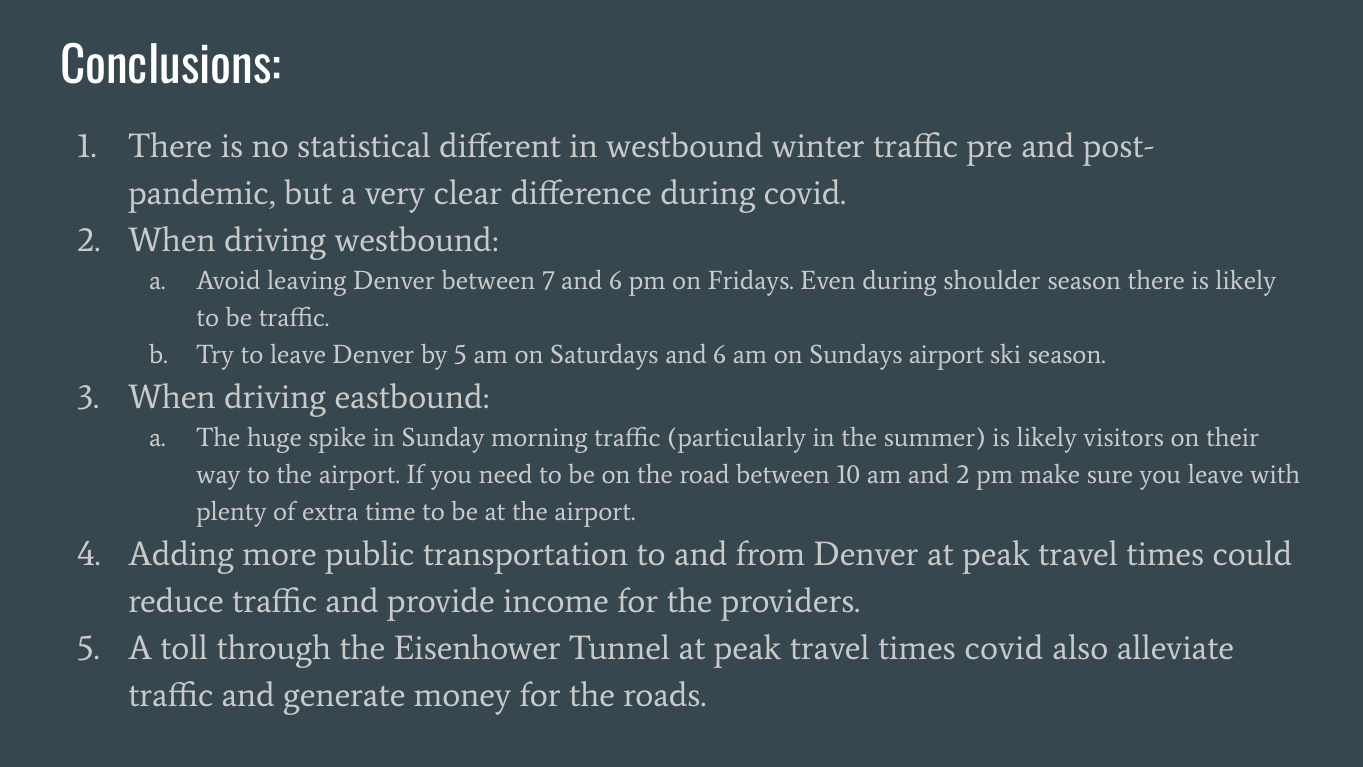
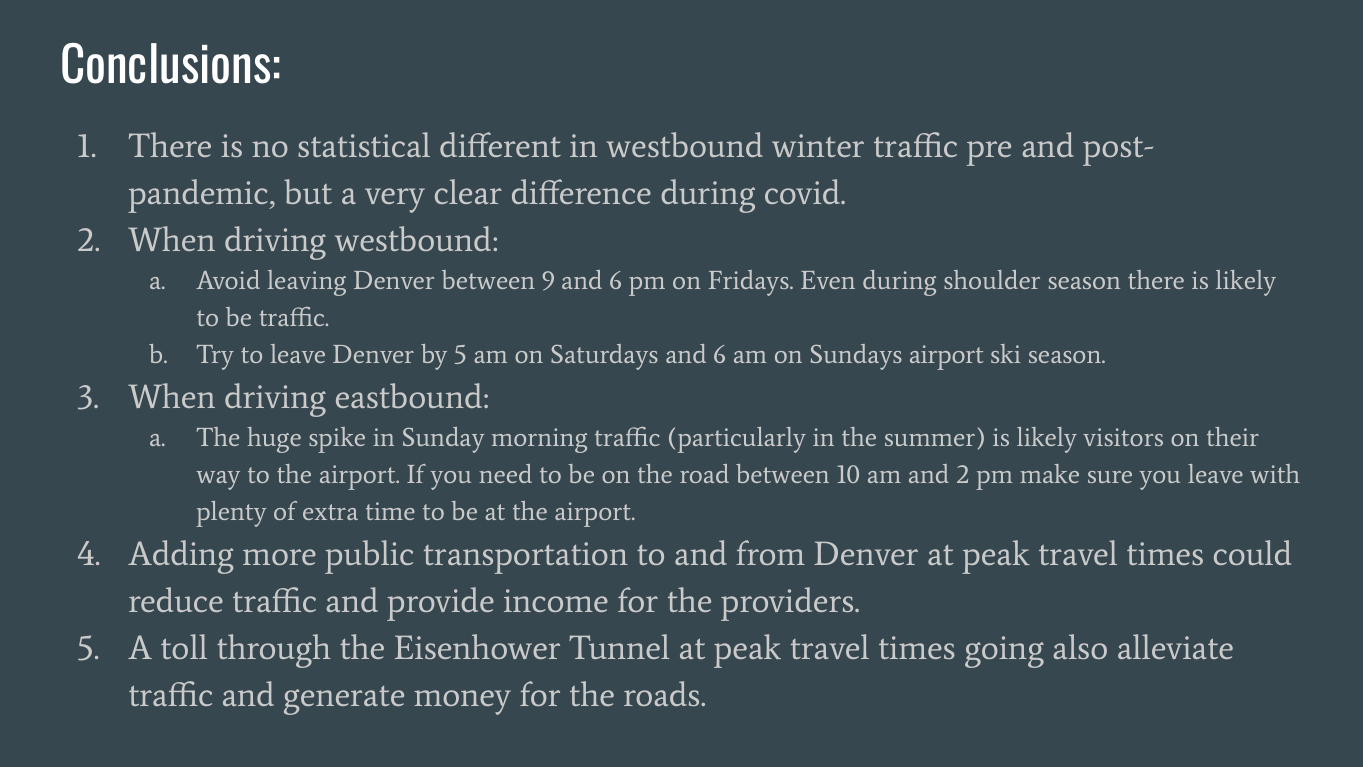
7: 7 -> 9
times covid: covid -> going
